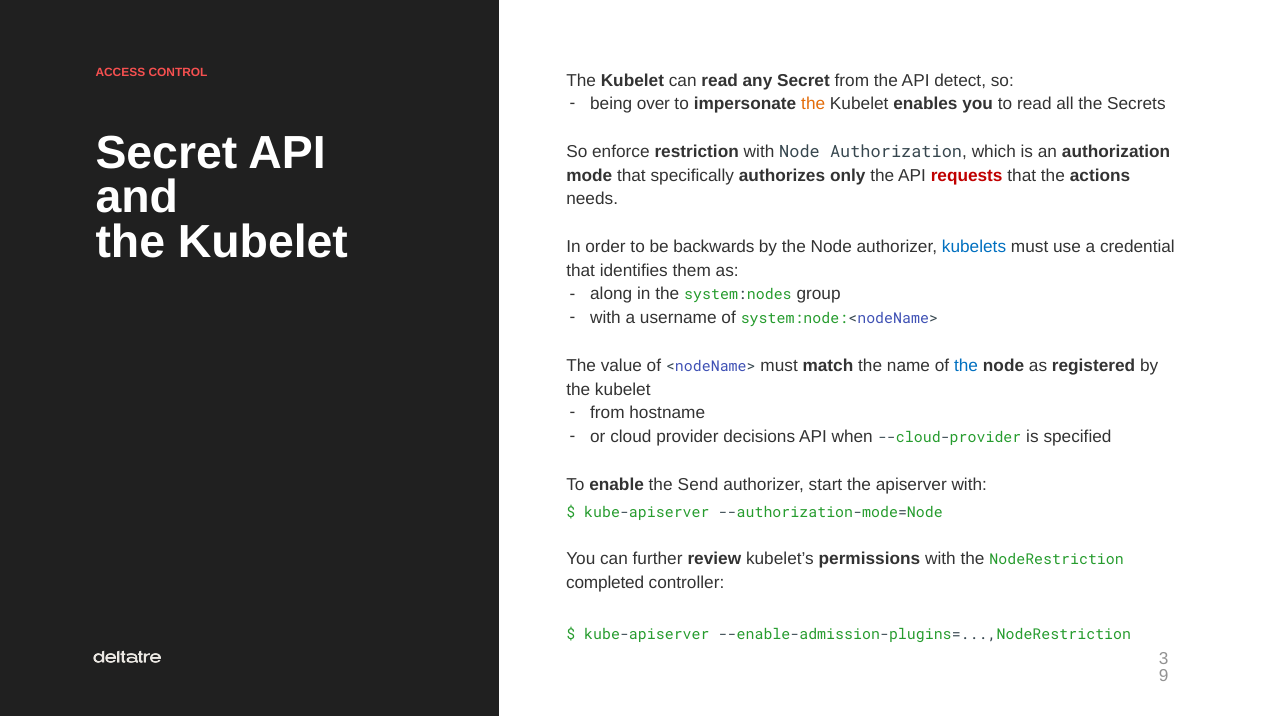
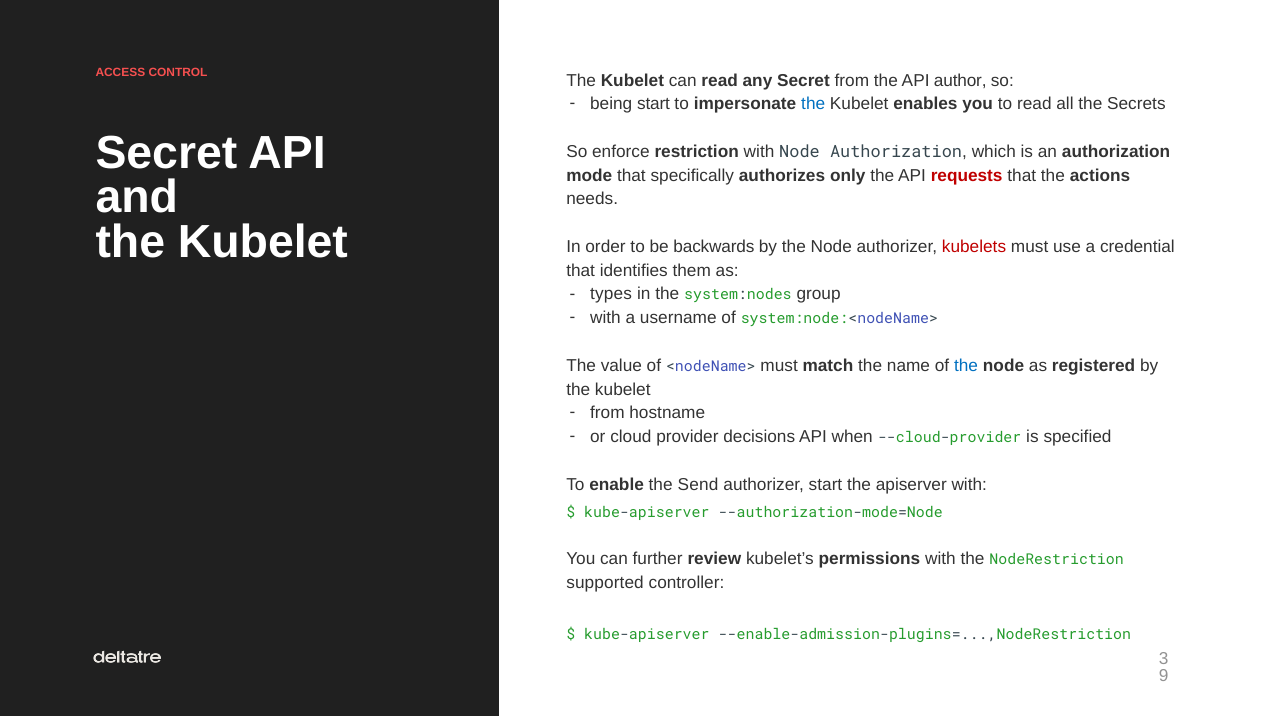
detect: detect -> author
being over: over -> start
the at (813, 104) colour: orange -> blue
kubelets colour: blue -> red
along: along -> types
completed: completed -> supported
